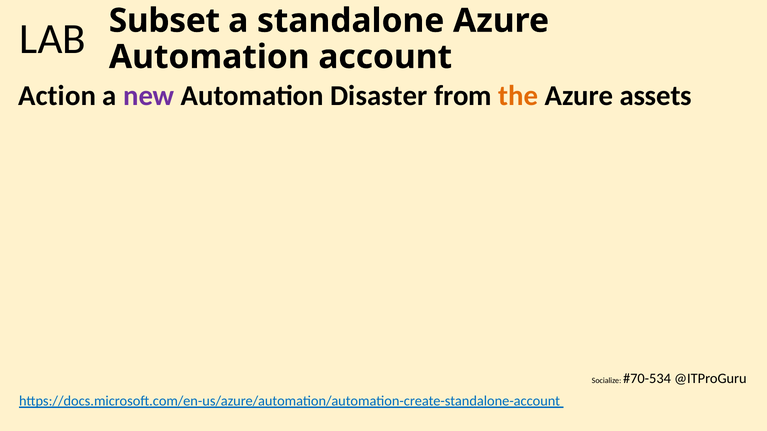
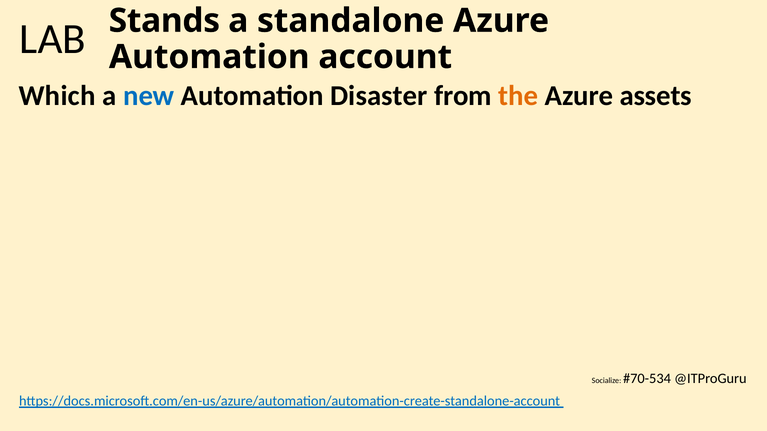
Subset: Subset -> Stands
Action: Action -> Which
new colour: purple -> blue
